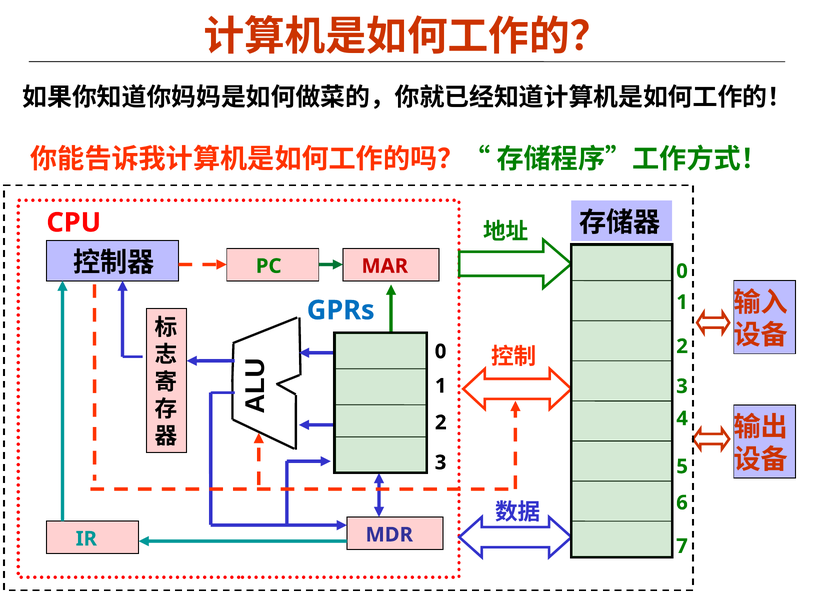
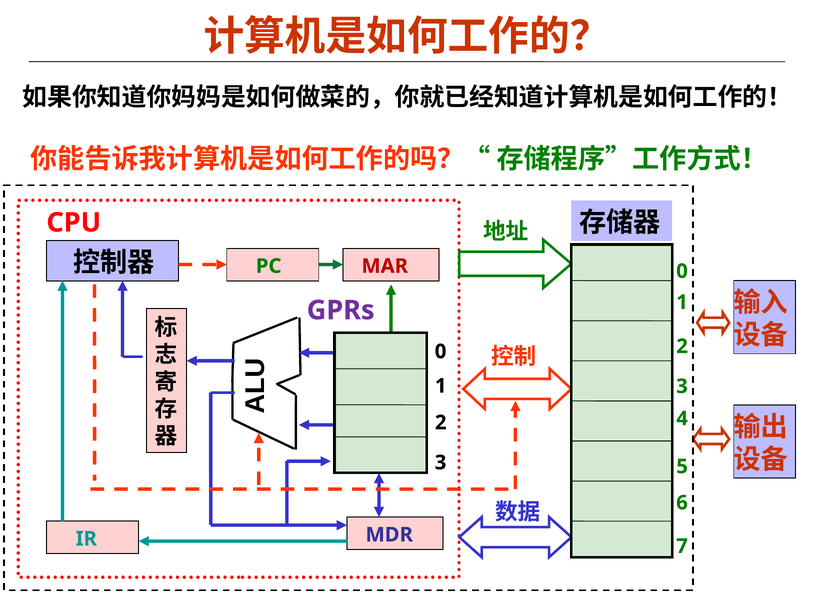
GPRs colour: blue -> purple
